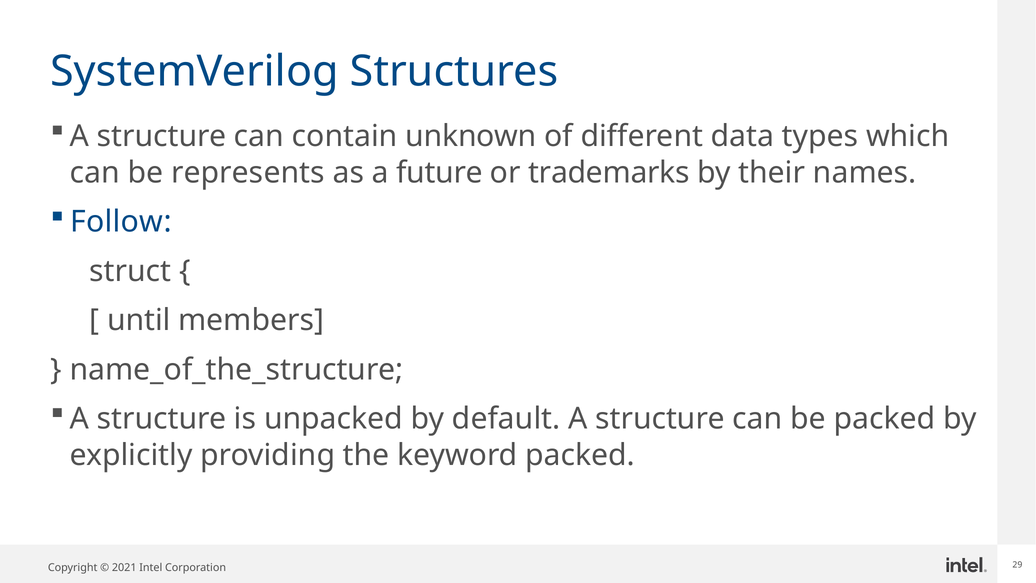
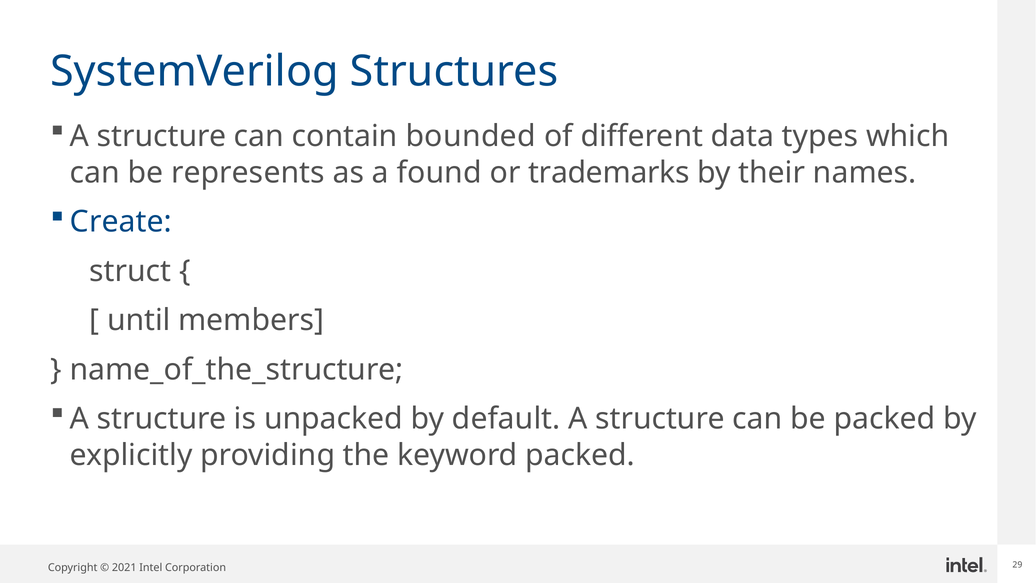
unknown: unknown -> bounded
future: future -> found
Follow: Follow -> Create
